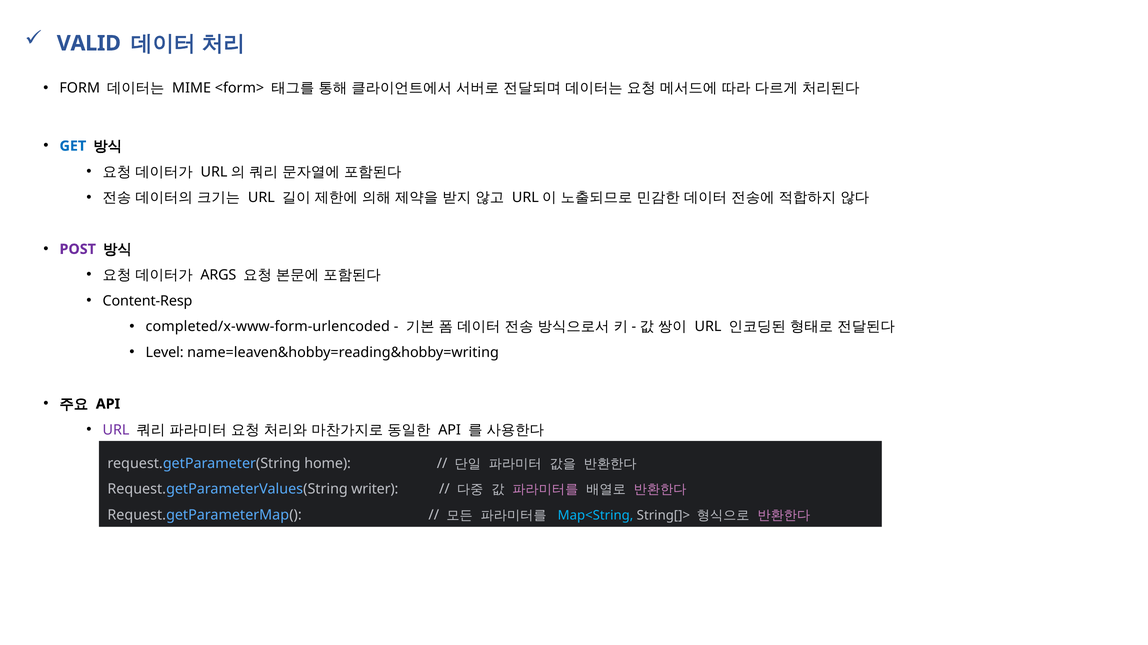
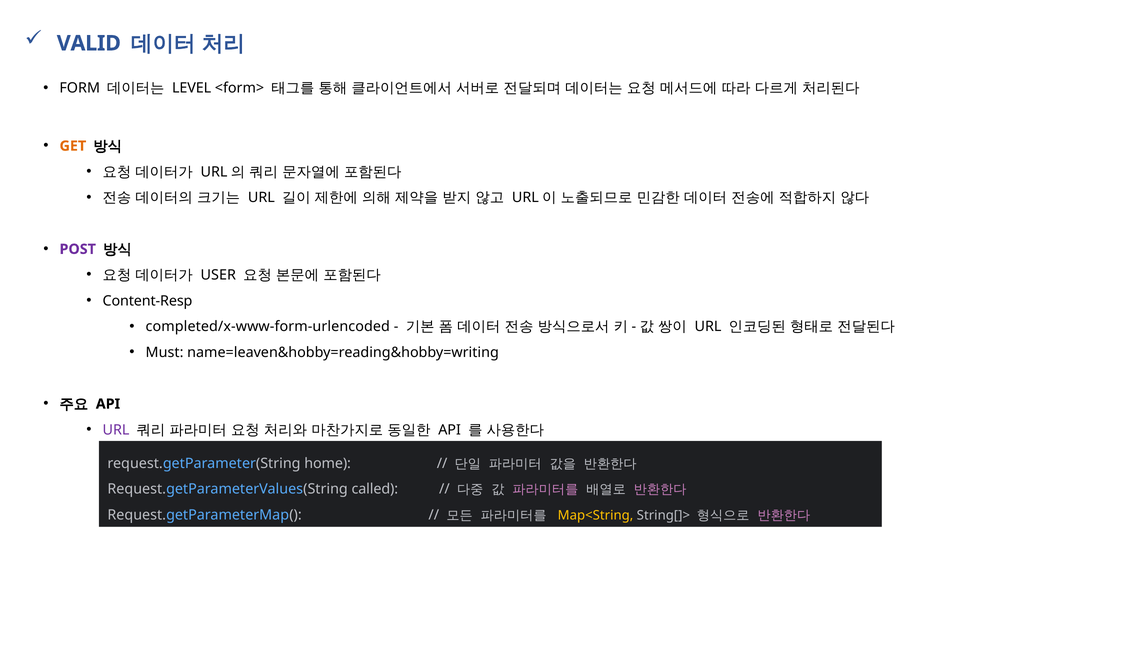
MIME: MIME -> LEVEL
GET colour: blue -> orange
ARGS: ARGS -> USER
Level: Level -> Must
writer: writer -> called
Map<String colour: light blue -> yellow
